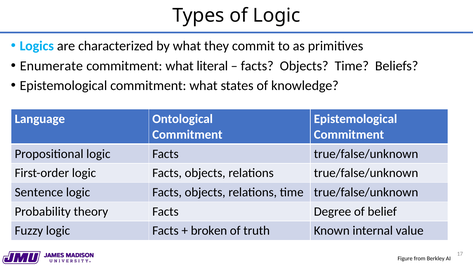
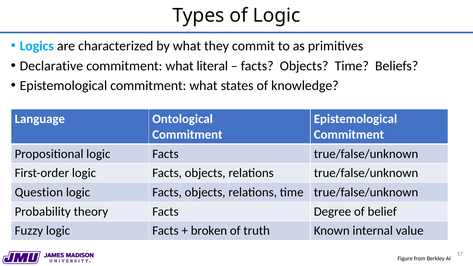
Enumerate: Enumerate -> Declarative
Sentence: Sentence -> Question
